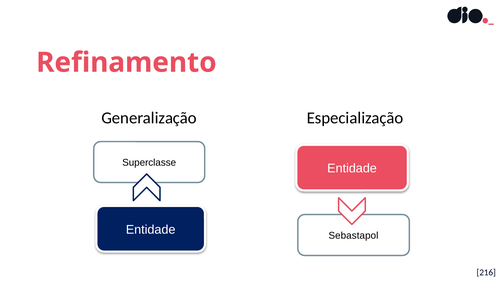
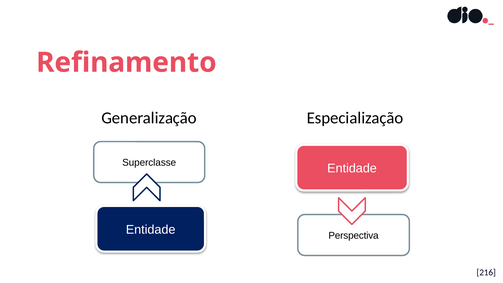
Sebastapol: Sebastapol -> Perspectiva
